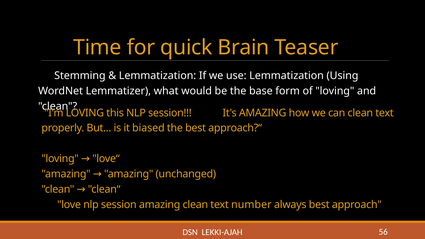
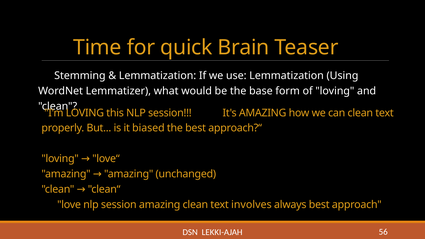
number: number -> involves
